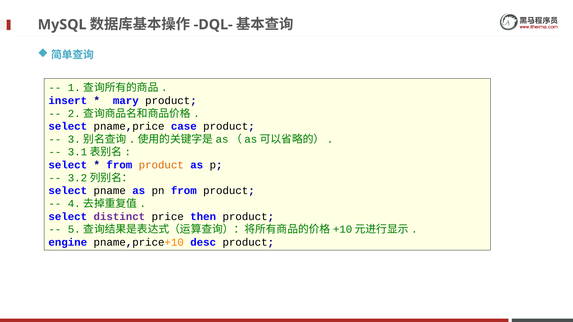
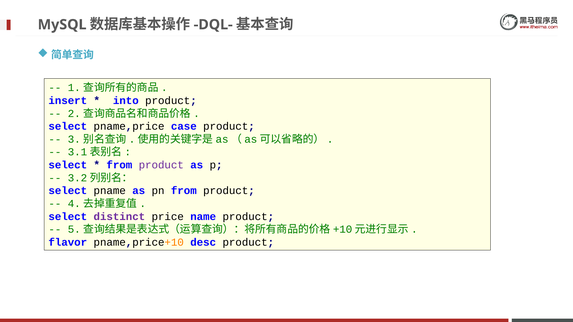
mary: mary -> into
product at (161, 165) colour: orange -> purple
then: then -> name
engine: engine -> flavor
